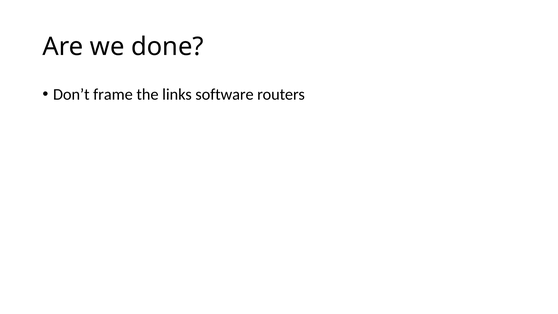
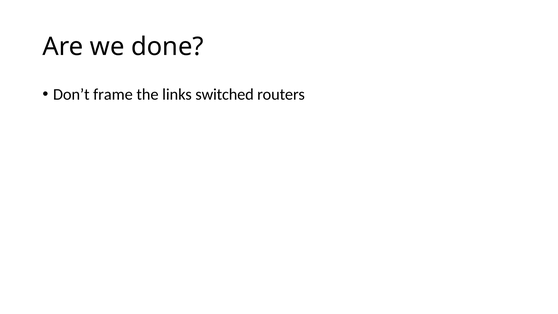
software: software -> switched
